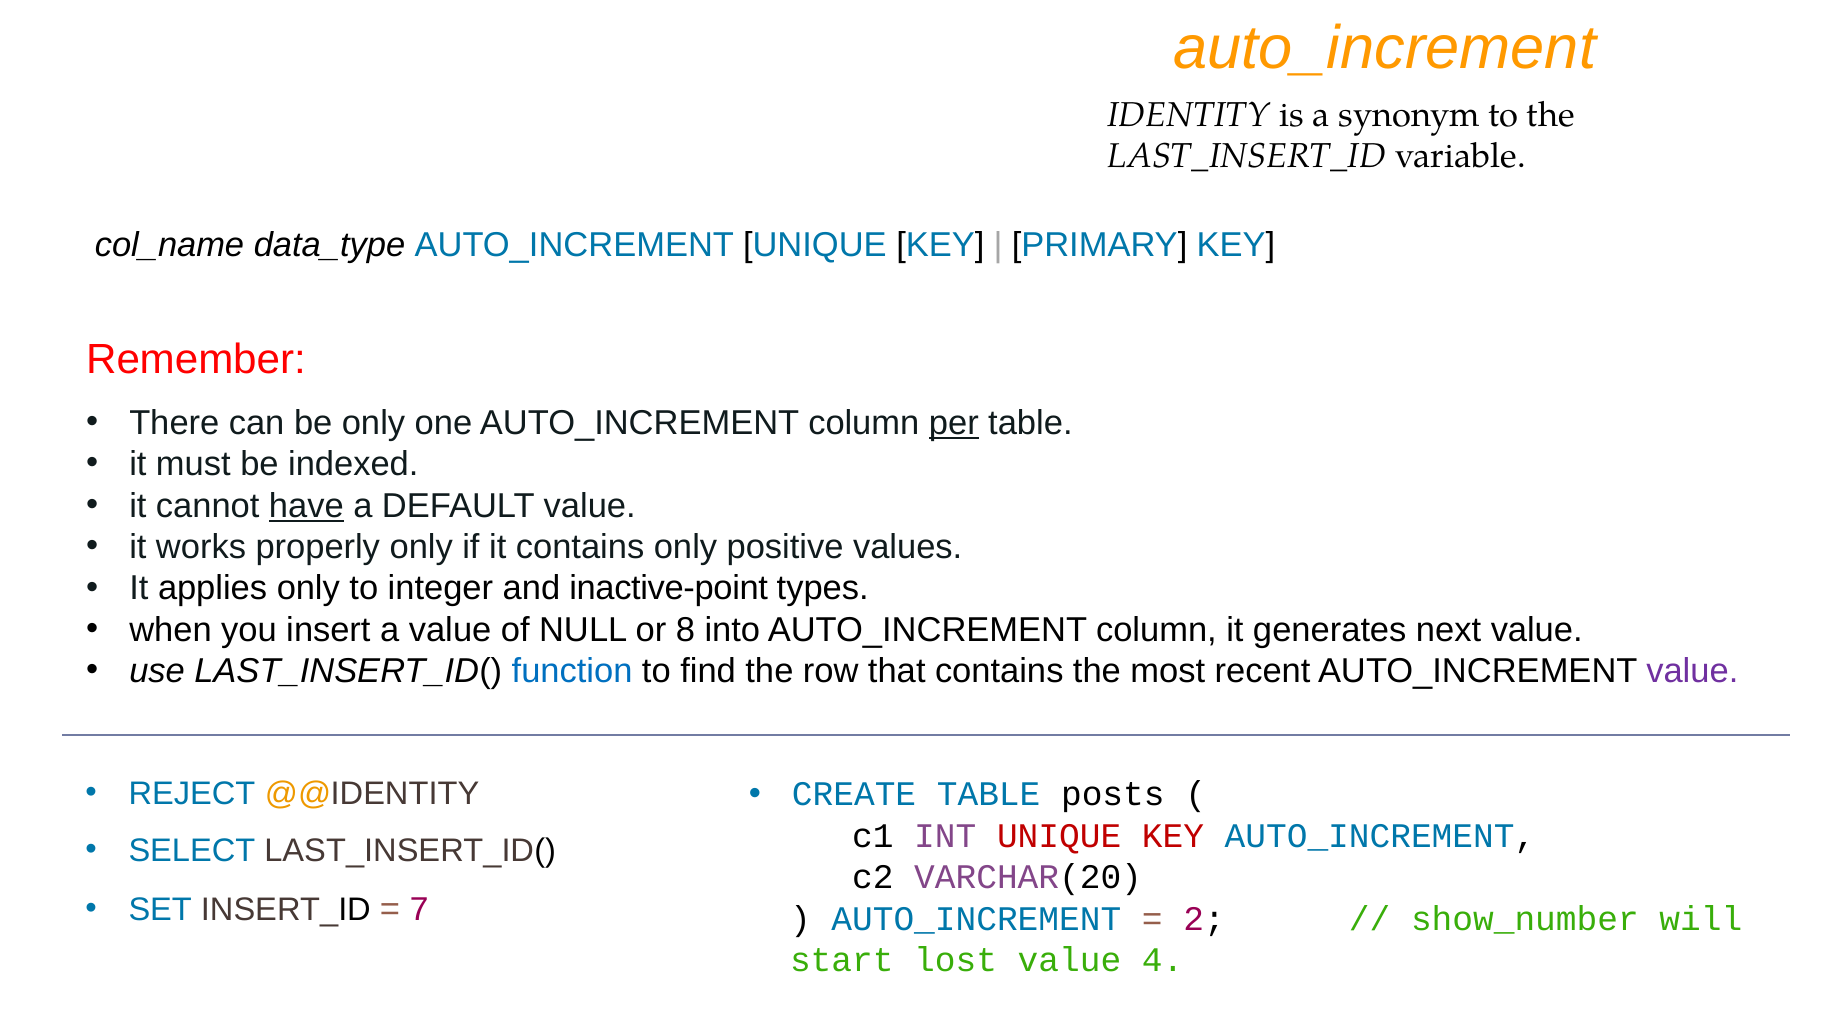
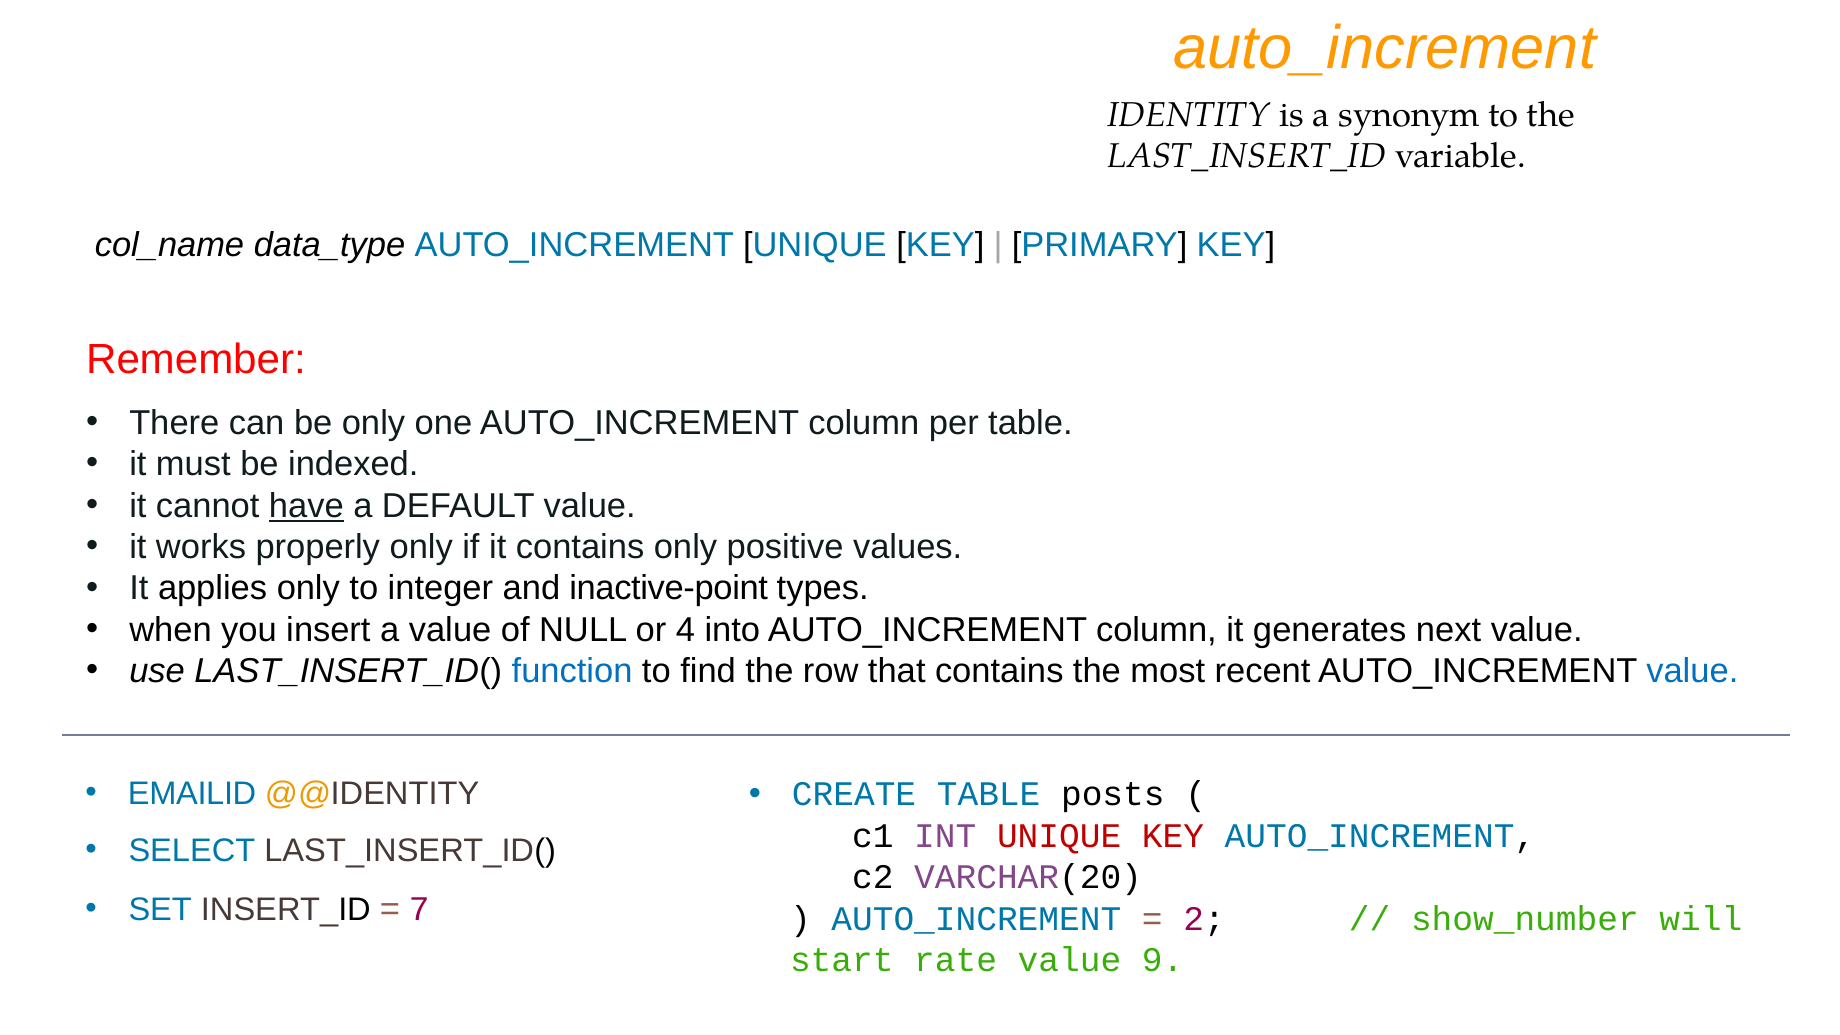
per underline: present -> none
8: 8 -> 4
value at (1692, 671) colour: purple -> blue
REJECT: REJECT -> EMAILID
lost: lost -> rate
4: 4 -> 9
